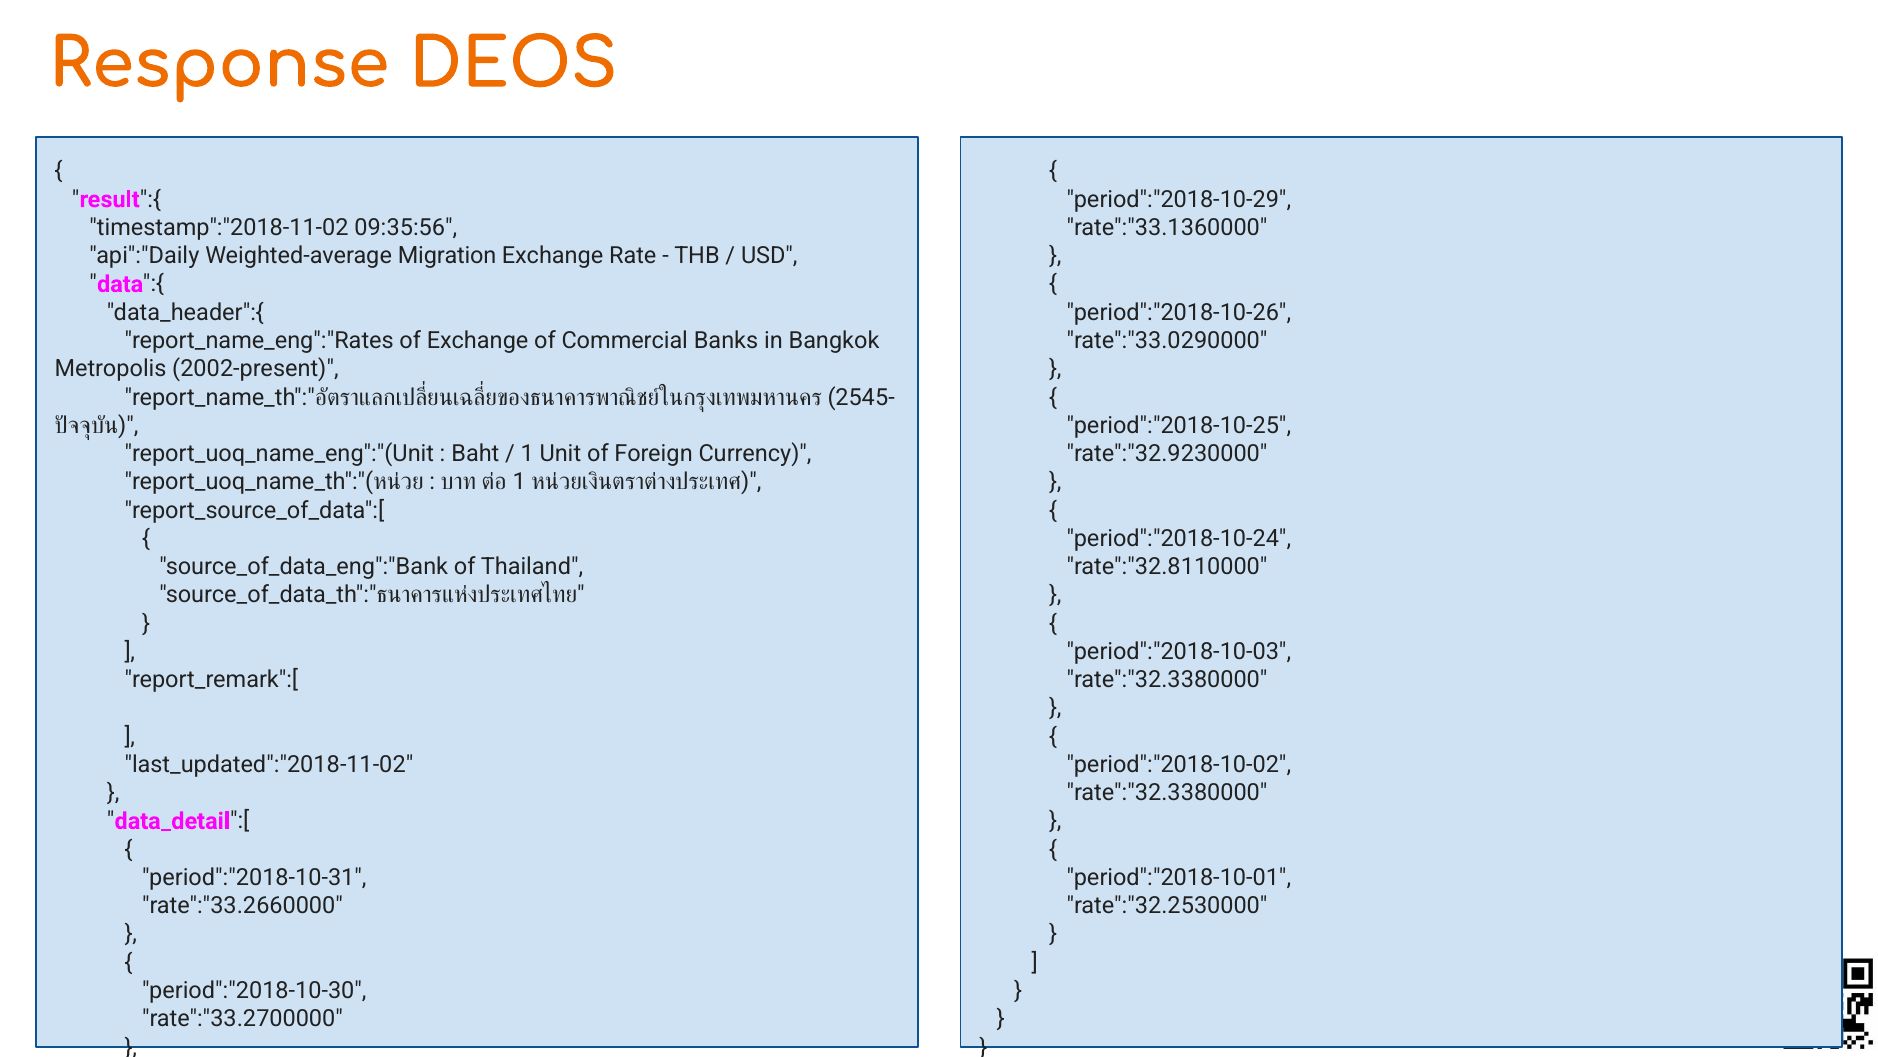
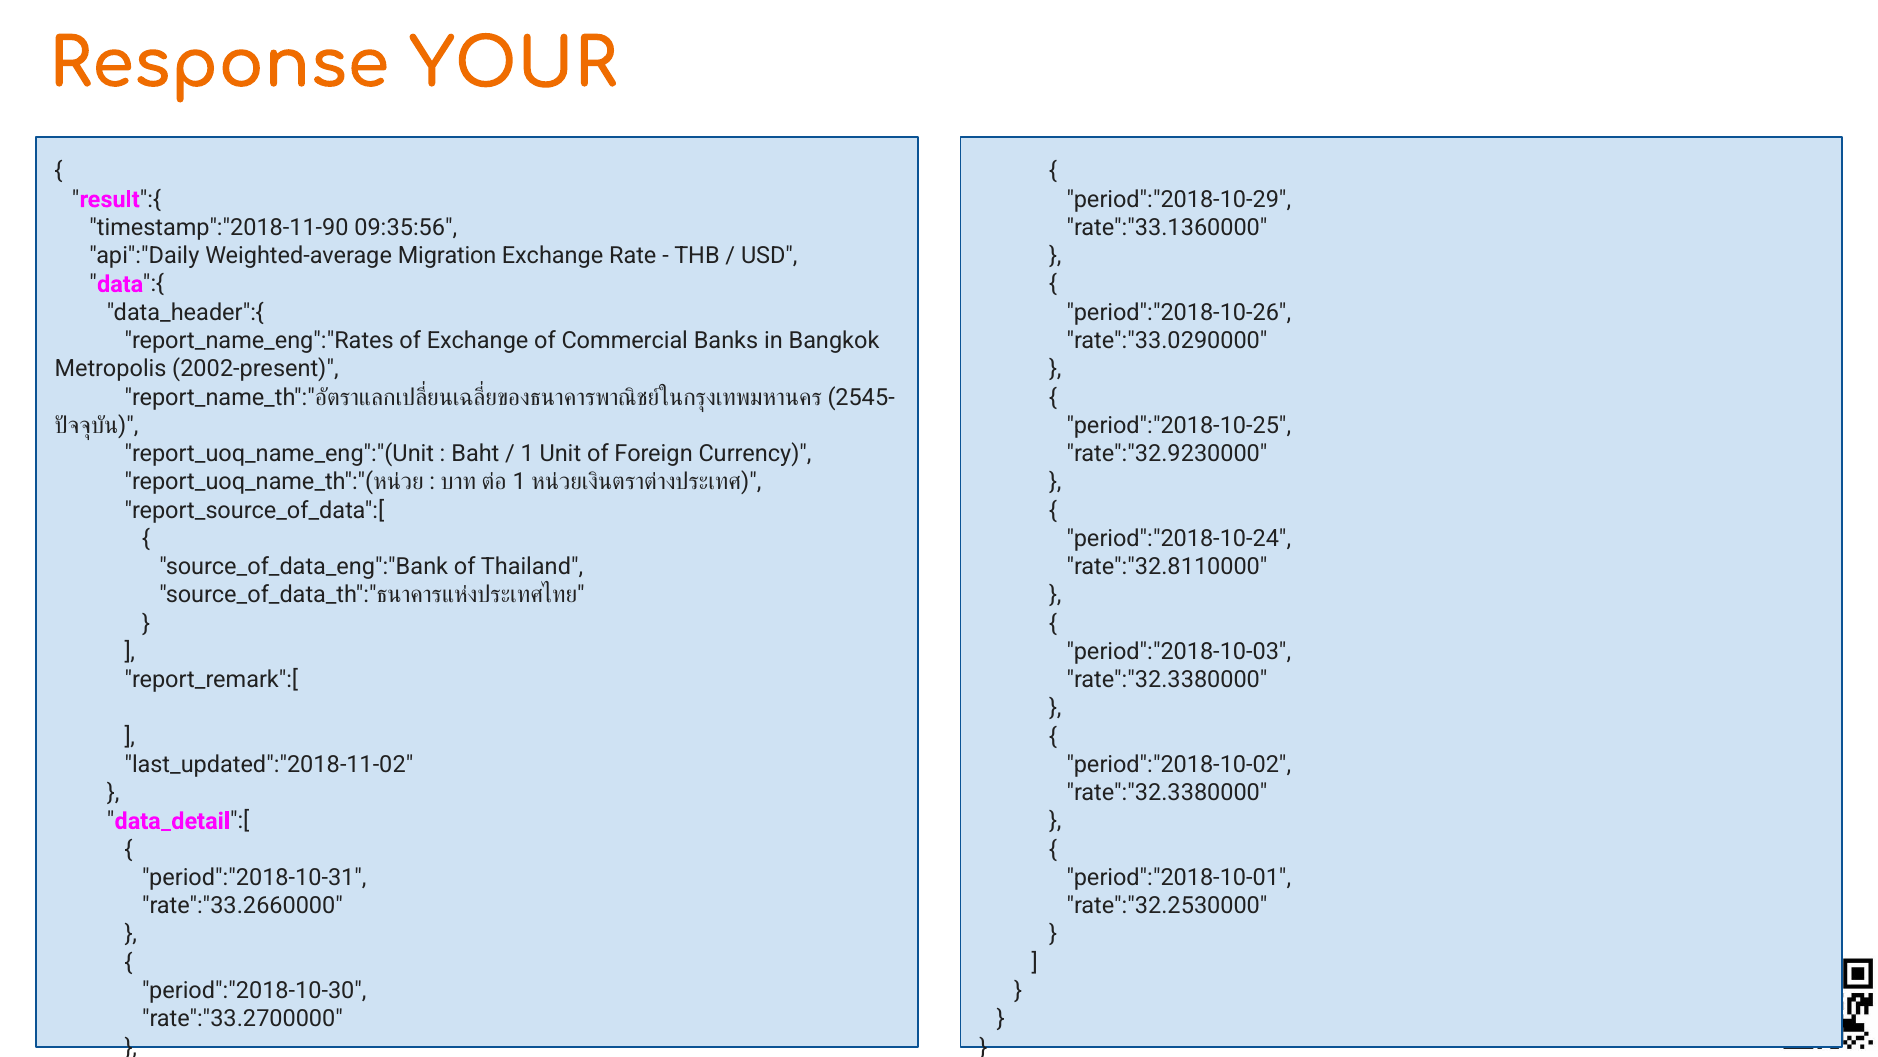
DEOS: DEOS -> YOUR
timestamp":"2018-11-02: timestamp":"2018-11-02 -> timestamp":"2018-11-90
